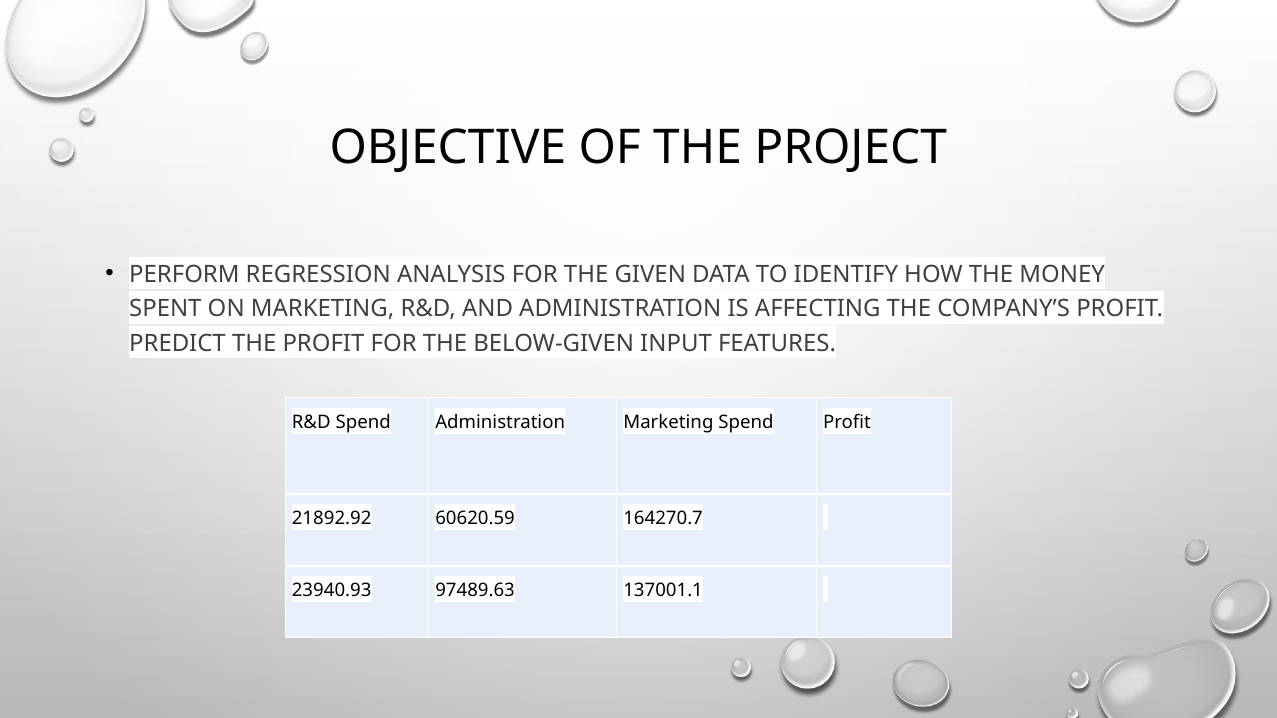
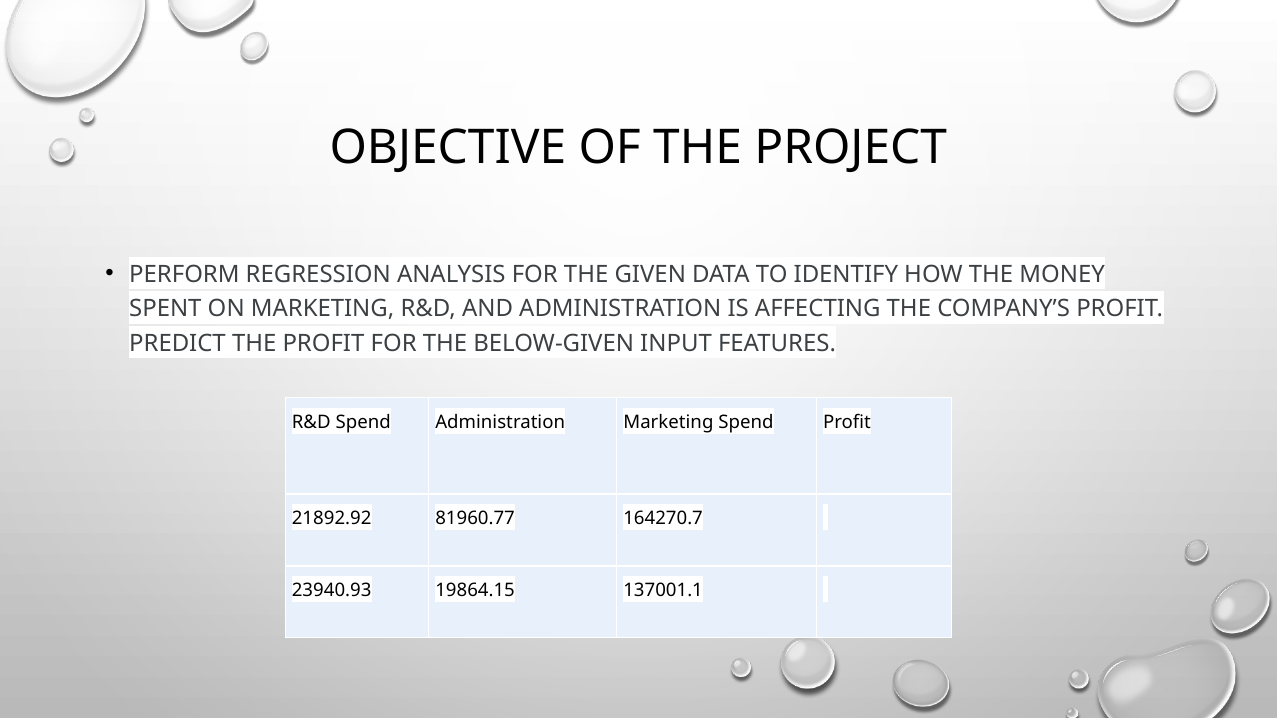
60620.59: 60620.59 -> 81960.77
97489.63: 97489.63 -> 19864.15
